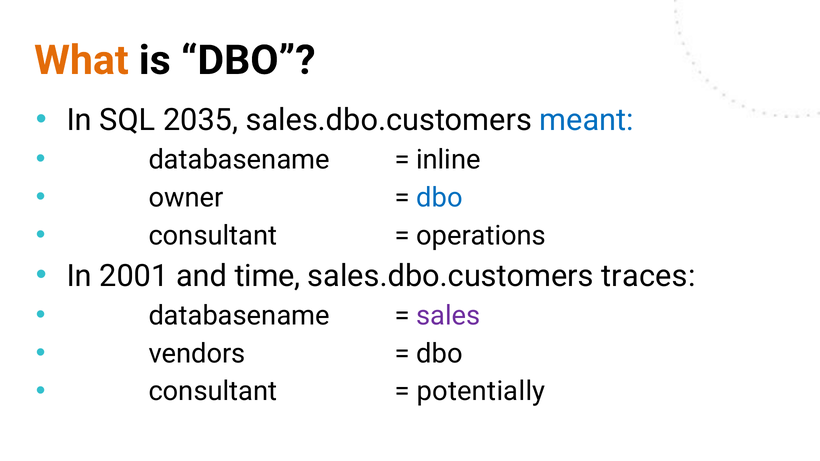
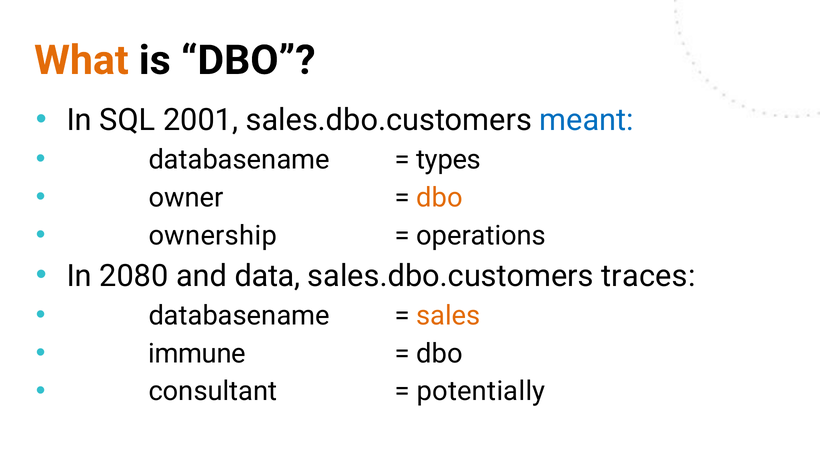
2035: 2035 -> 2001
inline: inline -> types
dbo at (439, 198) colour: blue -> orange
consultant at (213, 236): consultant -> ownership
2001: 2001 -> 2080
time: time -> data
sales colour: purple -> orange
vendors: vendors -> immune
